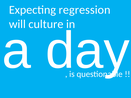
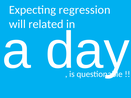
culture: culture -> related
